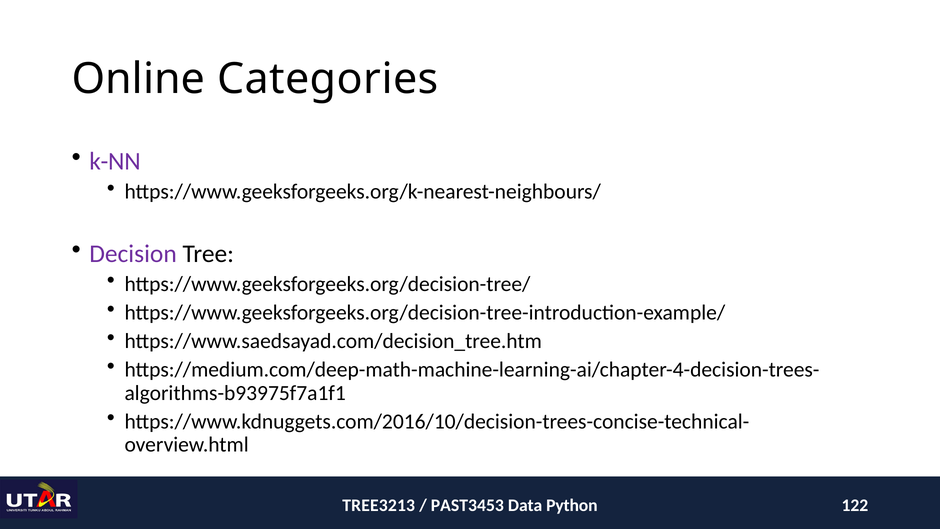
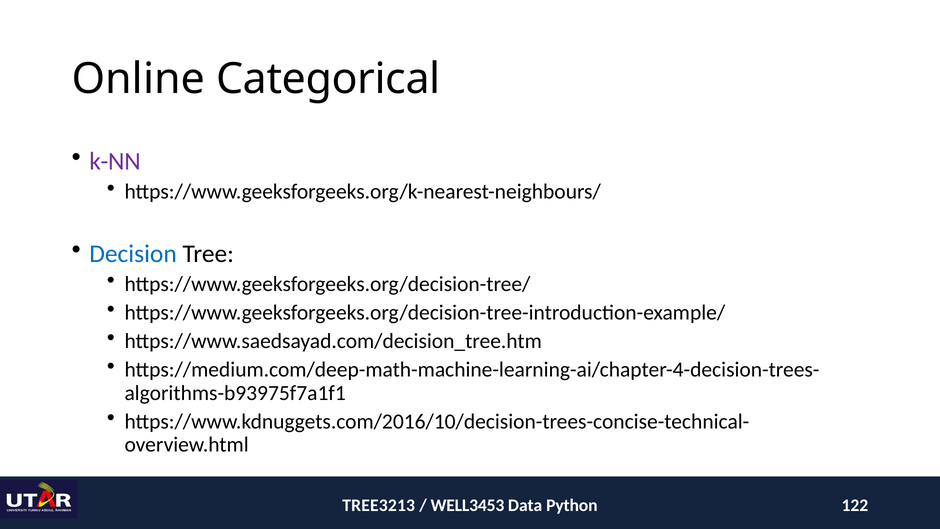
Categories: Categories -> Categorical
Decision colour: purple -> blue
PAST3453: PAST3453 -> WELL3453
